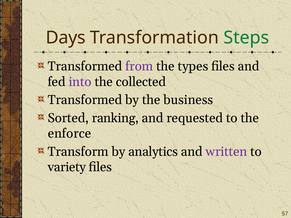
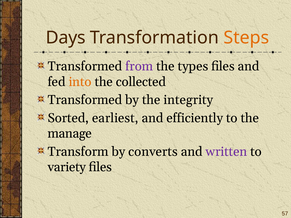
Steps colour: green -> orange
into colour: purple -> orange
business: business -> integrity
ranking: ranking -> earliest
requested: requested -> efficiently
enforce: enforce -> manage
analytics: analytics -> converts
